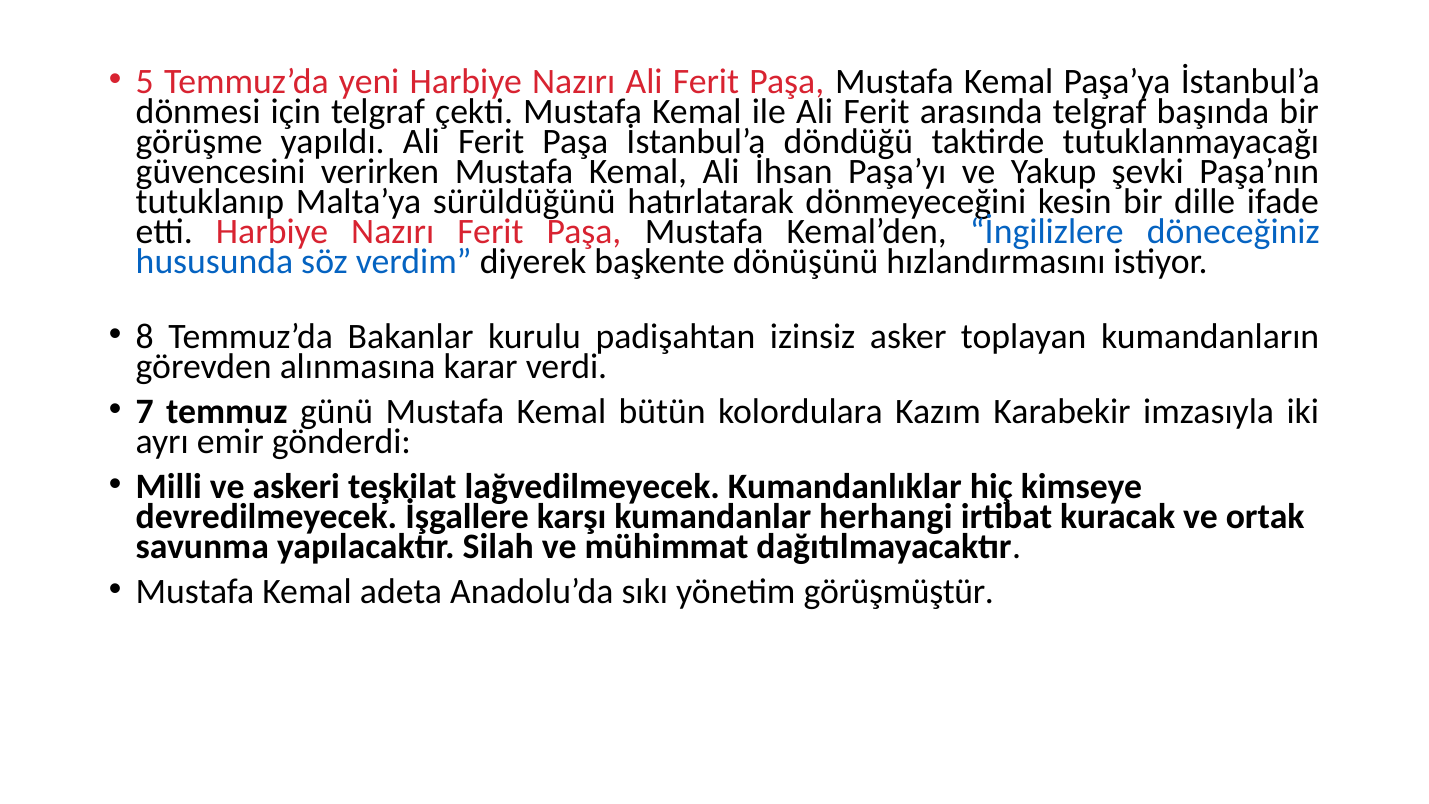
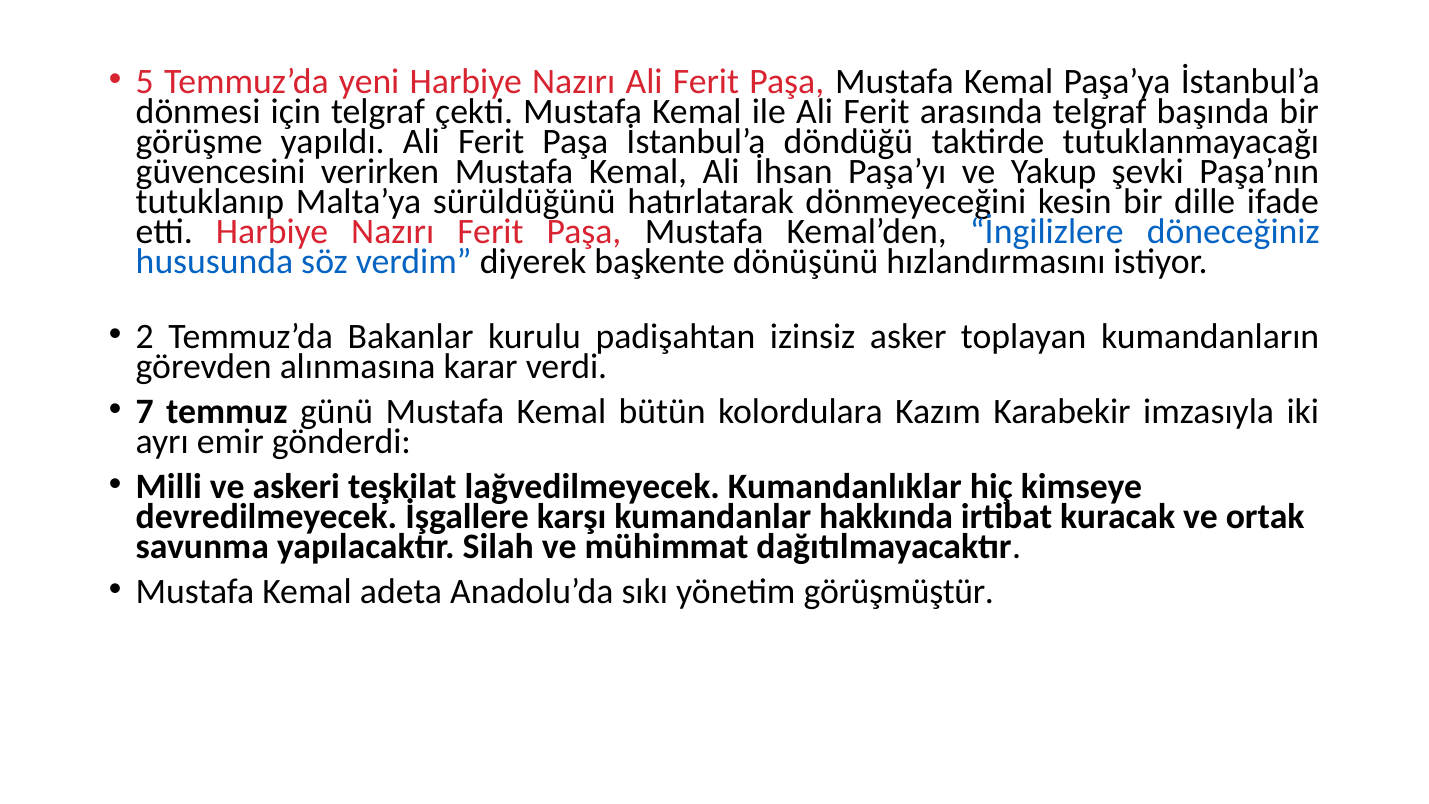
8: 8 -> 2
herhangi: herhangi -> hakkında
